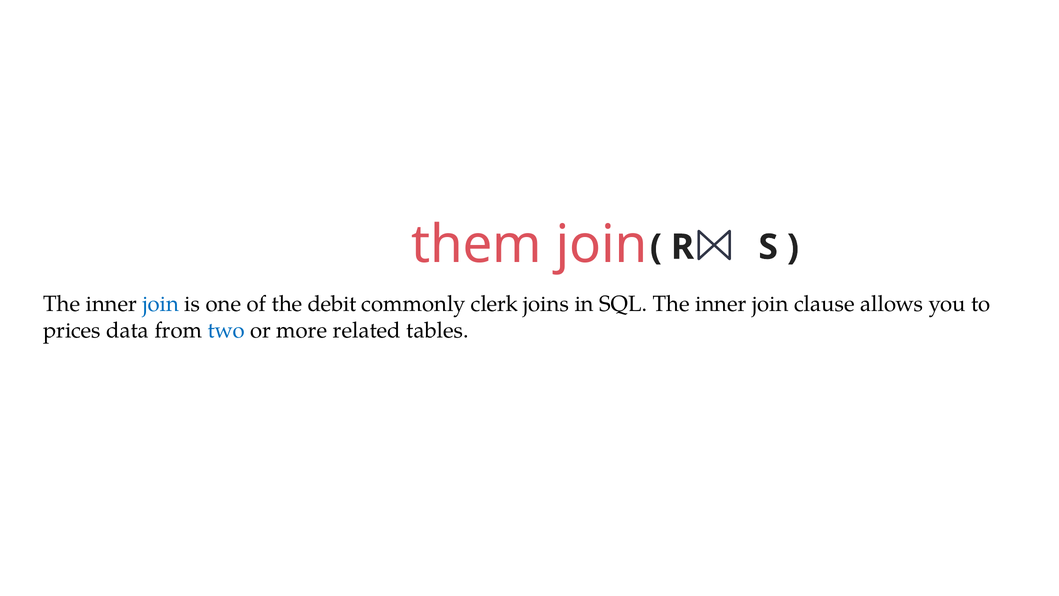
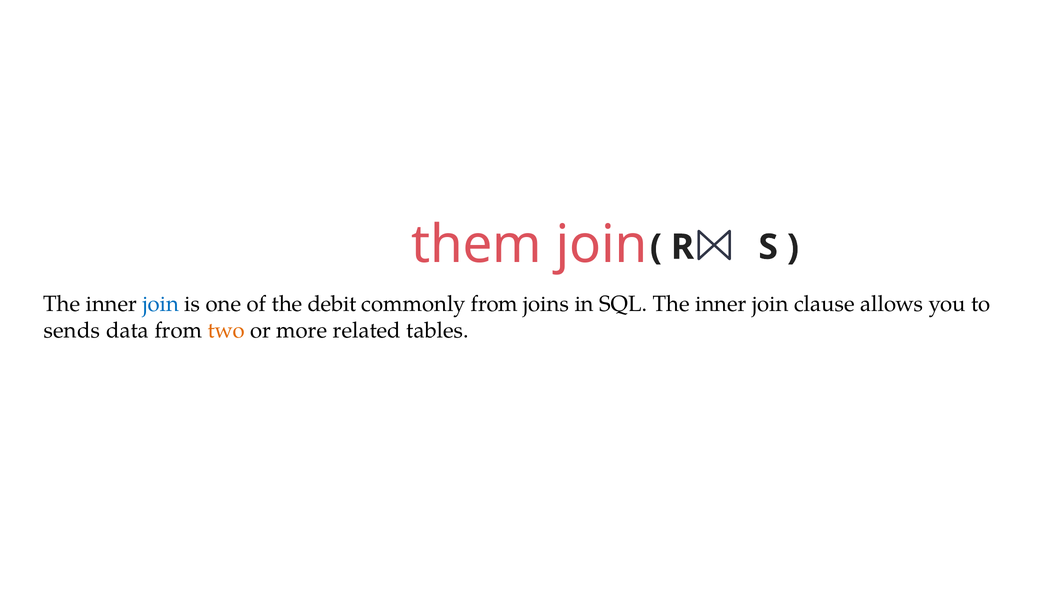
commonly clerk: clerk -> from
prices: prices -> sends
two colour: blue -> orange
